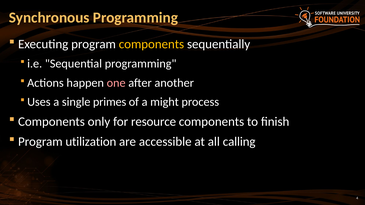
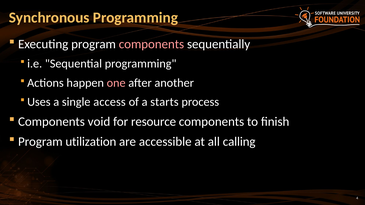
components at (151, 44) colour: yellow -> pink
primes: primes -> access
might: might -> starts
only: only -> void
